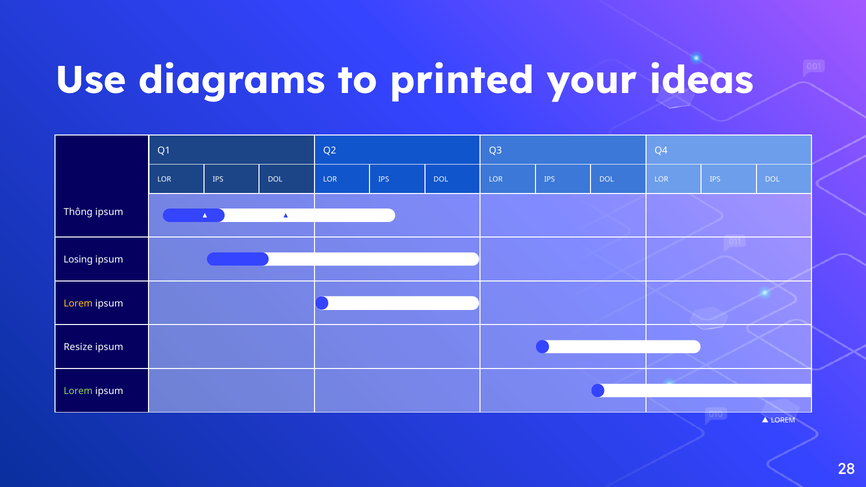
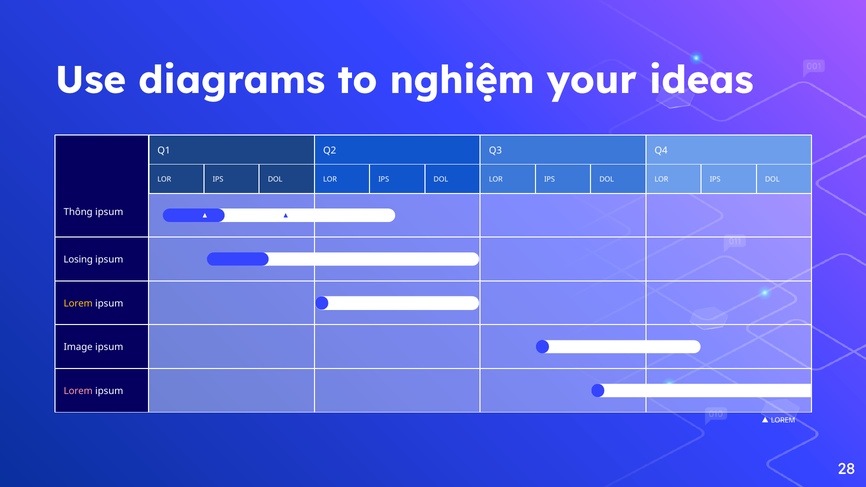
printed: printed -> nghiệm
Resize: Resize -> Image
Lorem at (78, 391) colour: light green -> pink
